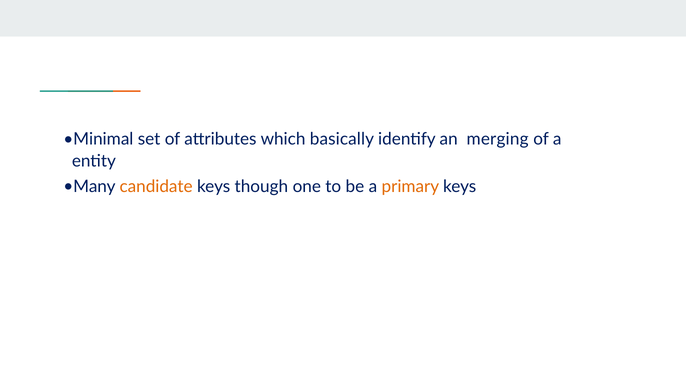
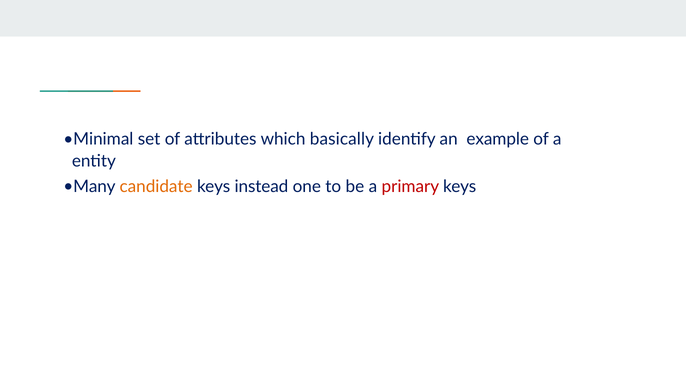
merging: merging -> example
though: though -> instead
primary colour: orange -> red
